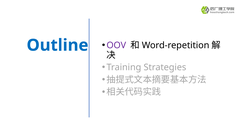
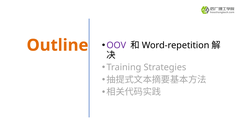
Outline colour: blue -> orange
